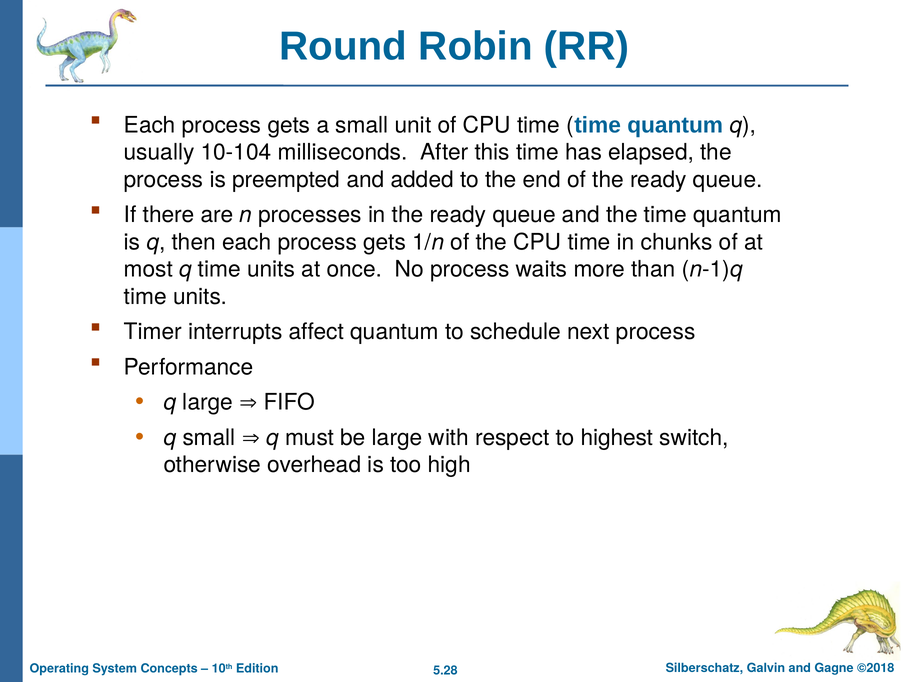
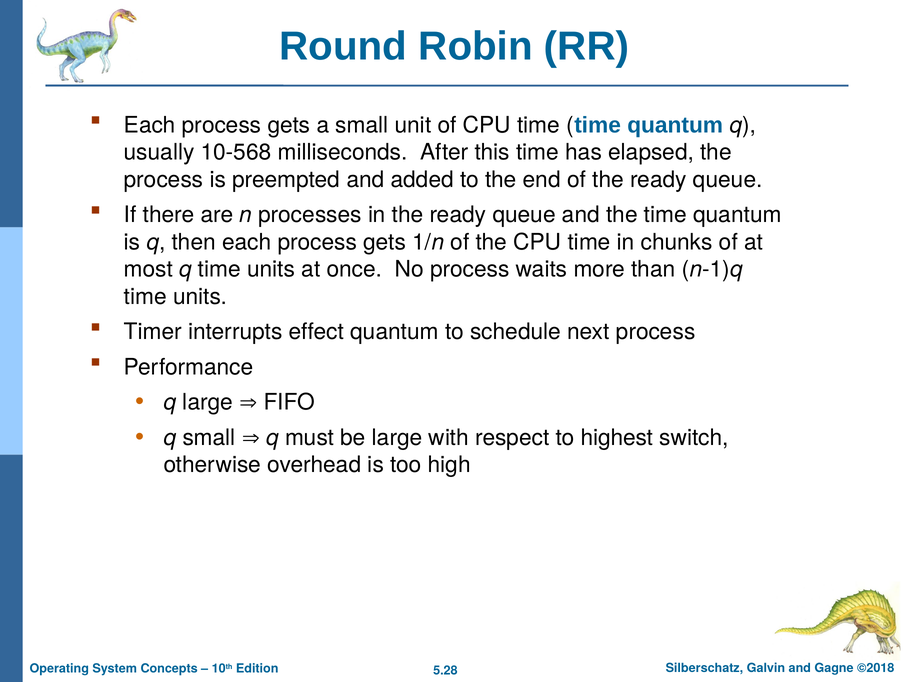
10-104: 10-104 -> 10-568
affect: affect -> effect
